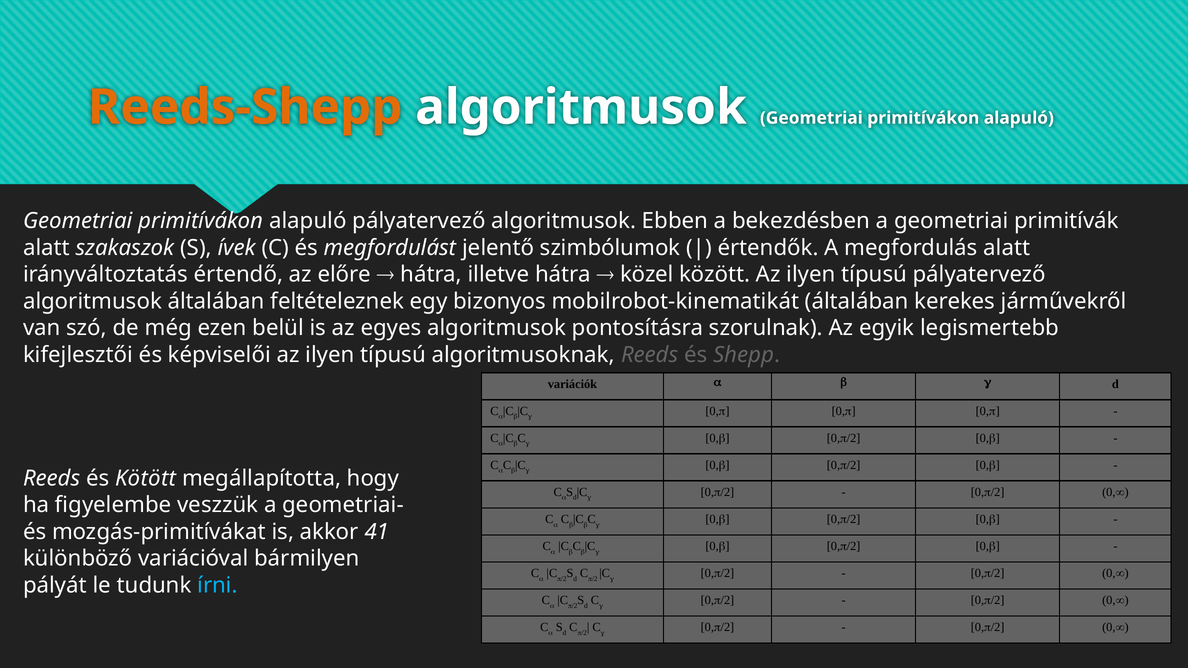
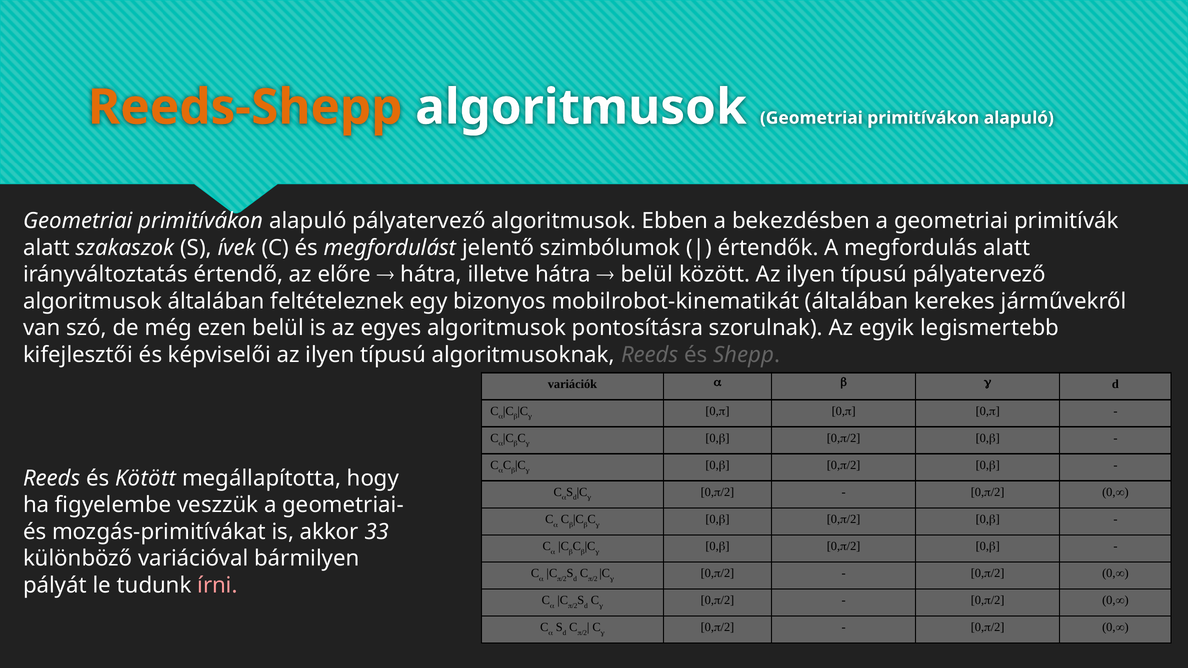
közel at (647, 275): közel -> belül
41: 41 -> 33
írni colour: light blue -> pink
